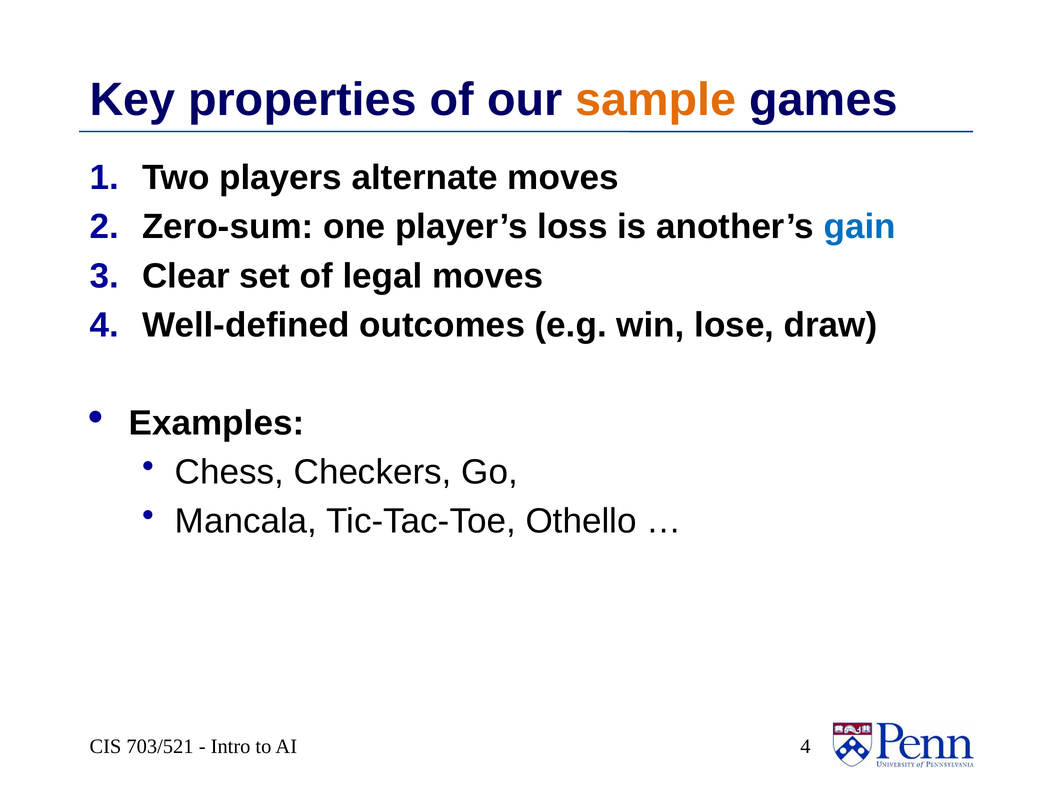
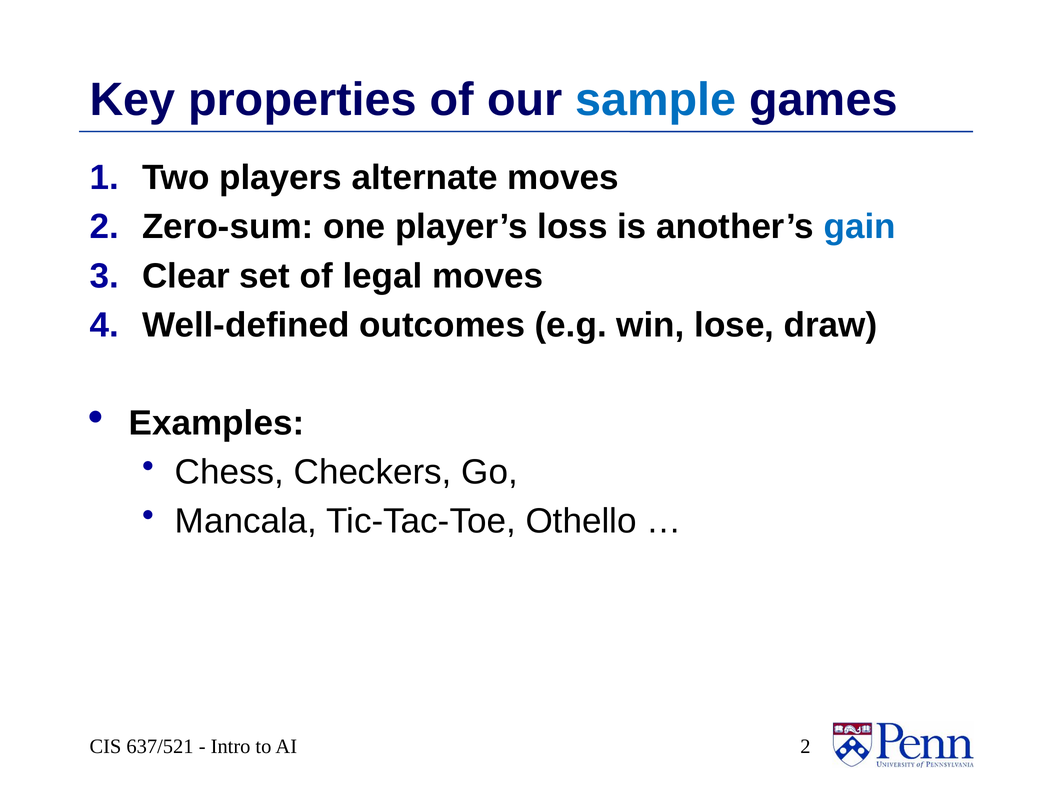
sample colour: orange -> blue
703/521: 703/521 -> 637/521
AI 4: 4 -> 2
